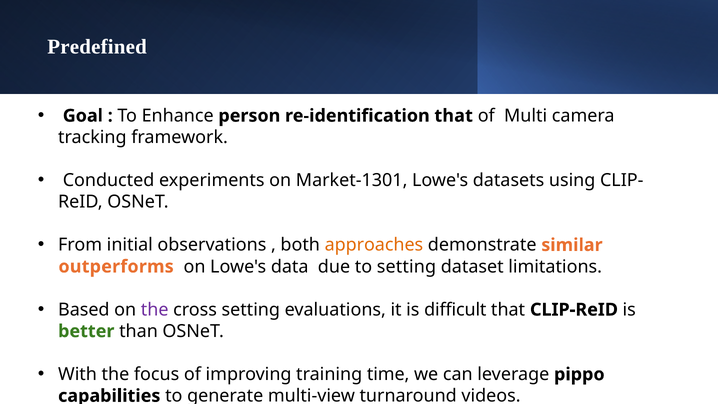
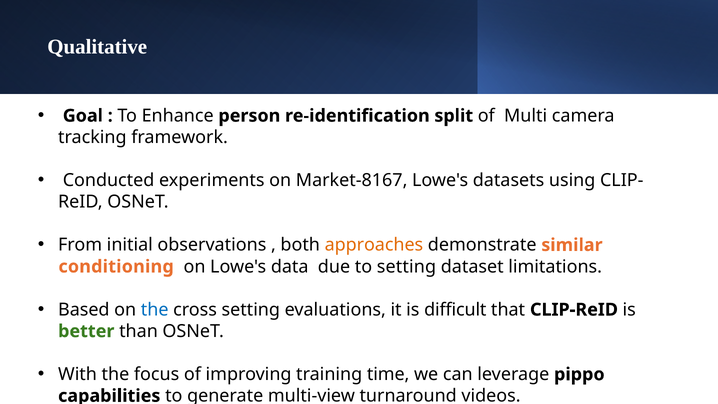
Predefined: Predefined -> Qualitative
re-identification that: that -> split
Market-1301: Market-1301 -> Market-8167
outperforms: outperforms -> conditioning
the at (155, 310) colour: purple -> blue
